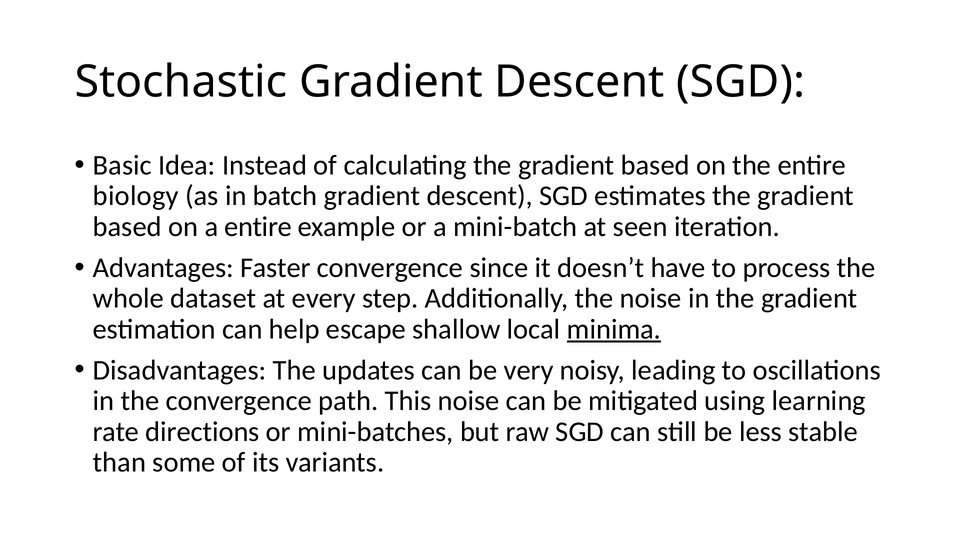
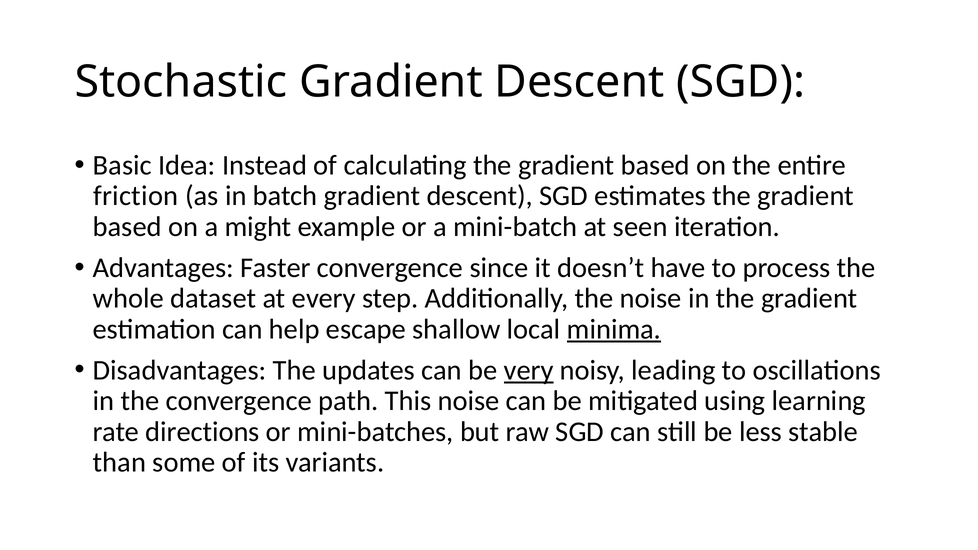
biology: biology -> friction
a entire: entire -> might
very underline: none -> present
